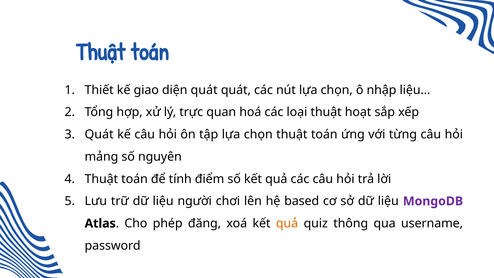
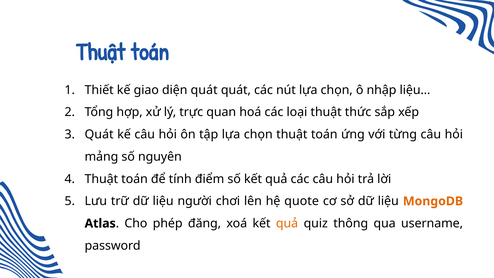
hoạt: hoạt -> thức
based: based -> quote
MongoDB colour: purple -> orange
